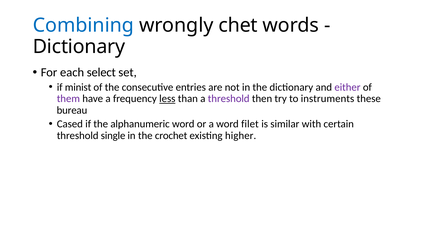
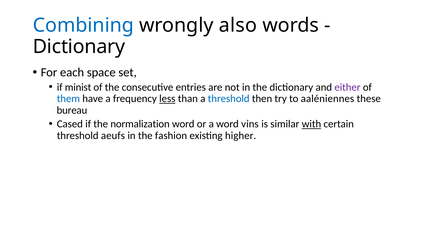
chet: chet -> also
select: select -> space
them colour: purple -> blue
threshold at (229, 99) colour: purple -> blue
instruments: instruments -> aaléniennes
alphanumeric: alphanumeric -> normalization
filet: filet -> vỉns
with underline: none -> present
single: single -> aeufs
crochet: crochet -> fashion
